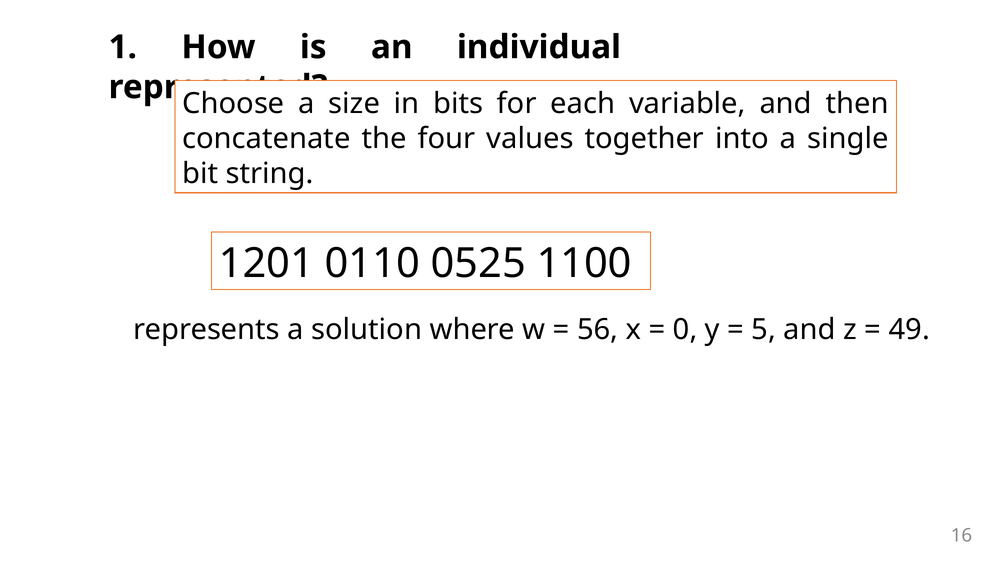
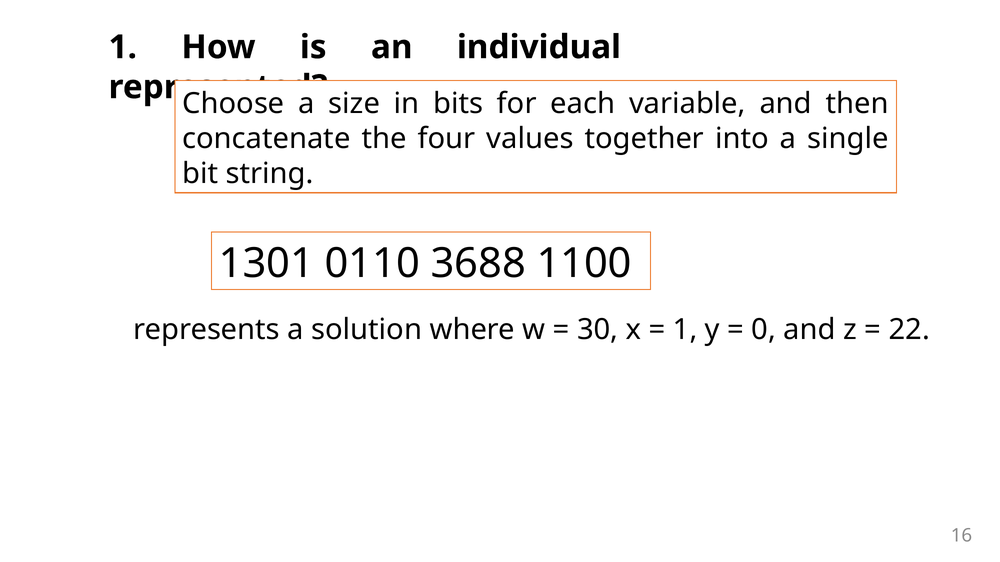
1201: 1201 -> 1301
0525: 0525 -> 3688
56: 56 -> 30
0 at (685, 330): 0 -> 1
5: 5 -> 0
49: 49 -> 22
